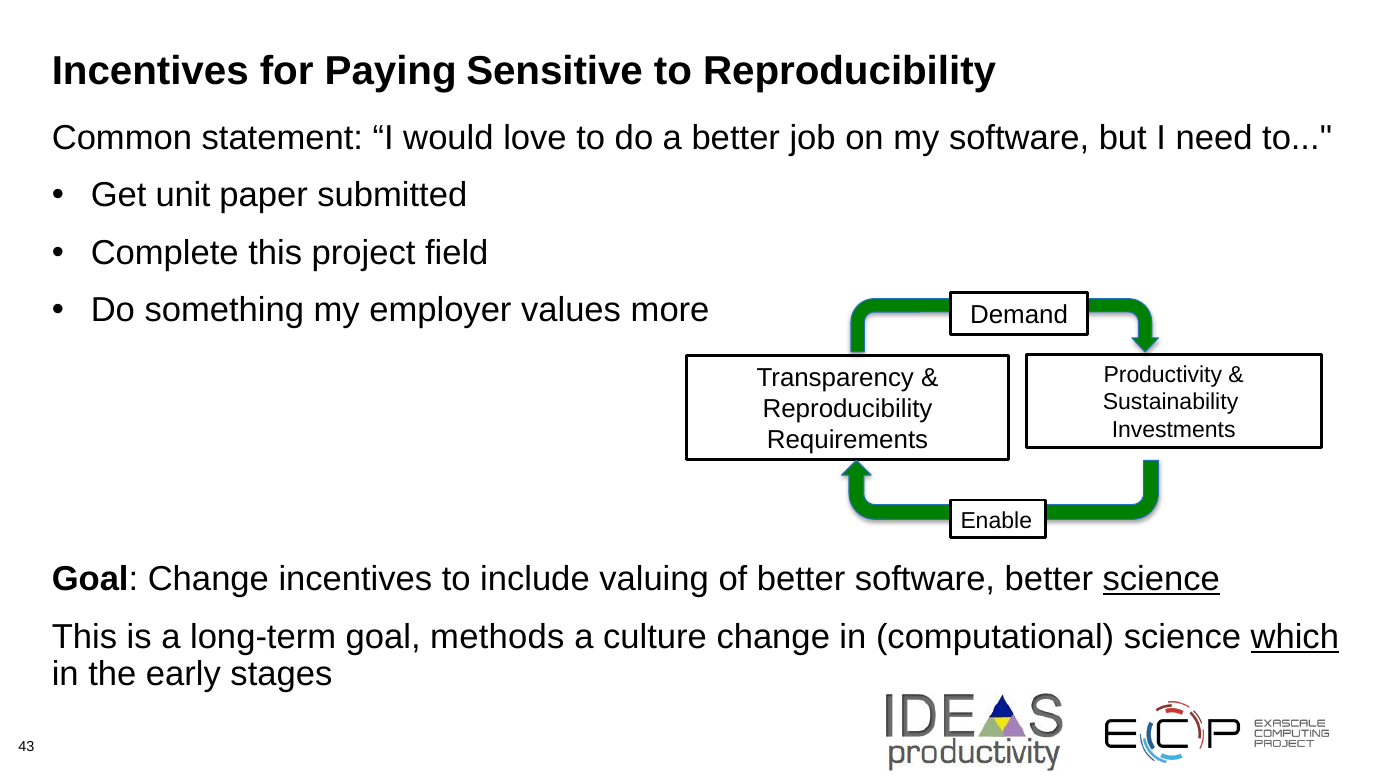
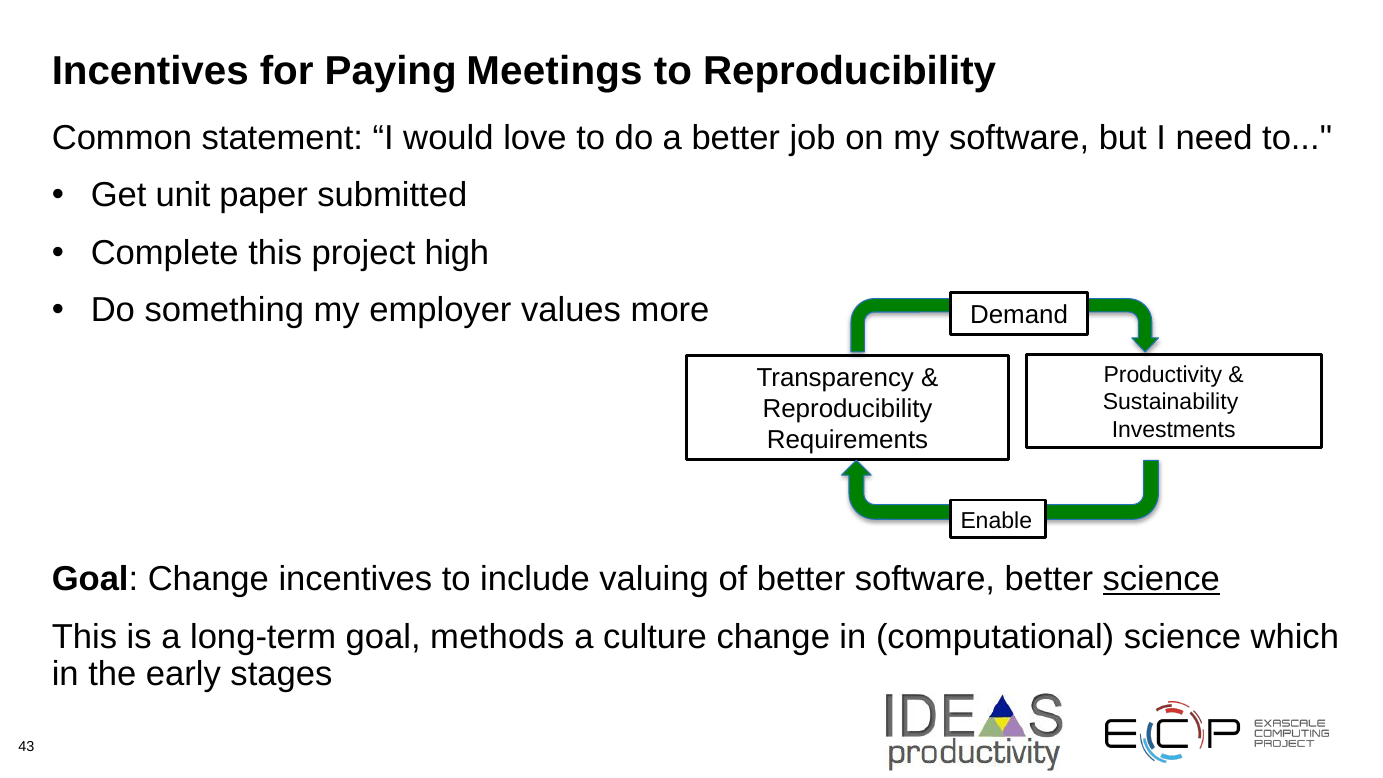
Sensitive: Sensitive -> Meetings
field: field -> high
which underline: present -> none
